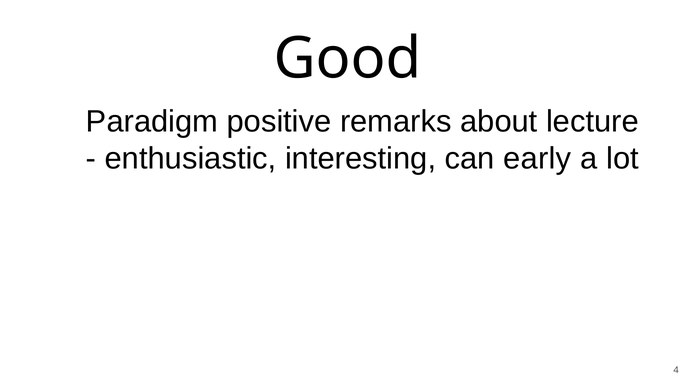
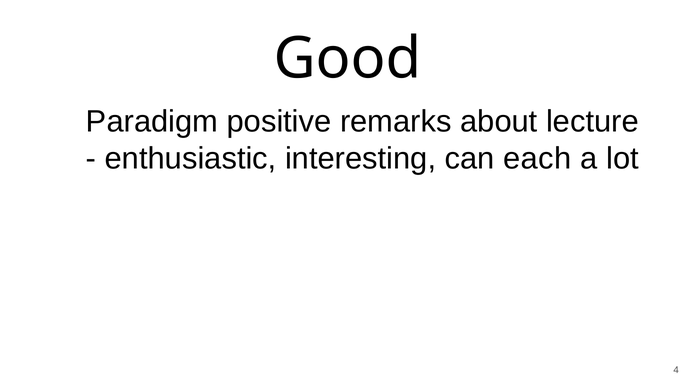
early: early -> each
